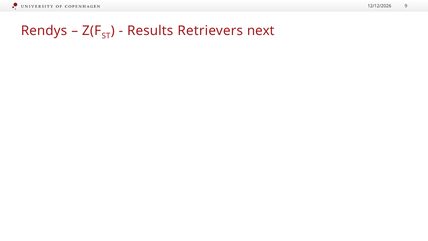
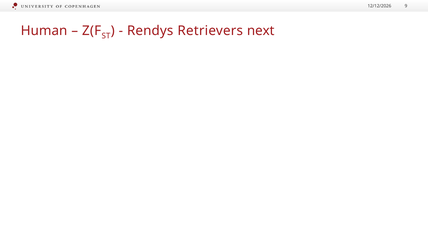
Rendys: Rendys -> Human
Results: Results -> Rendys
